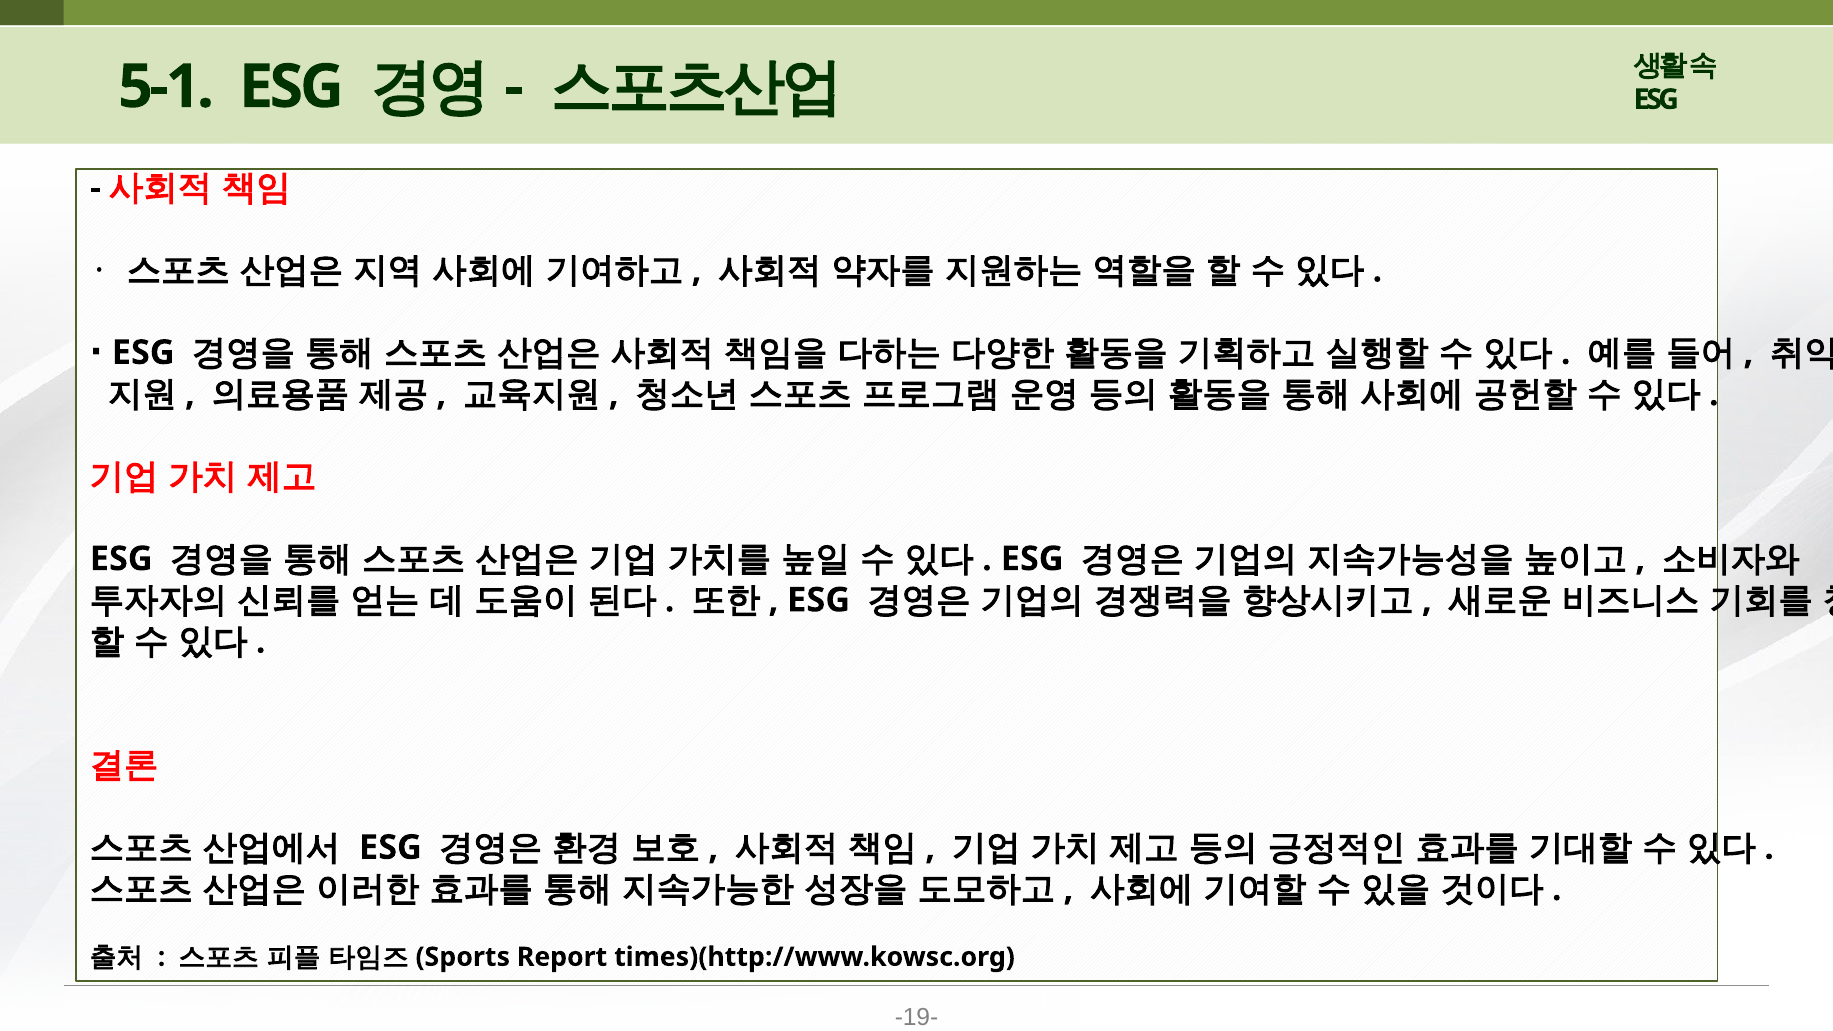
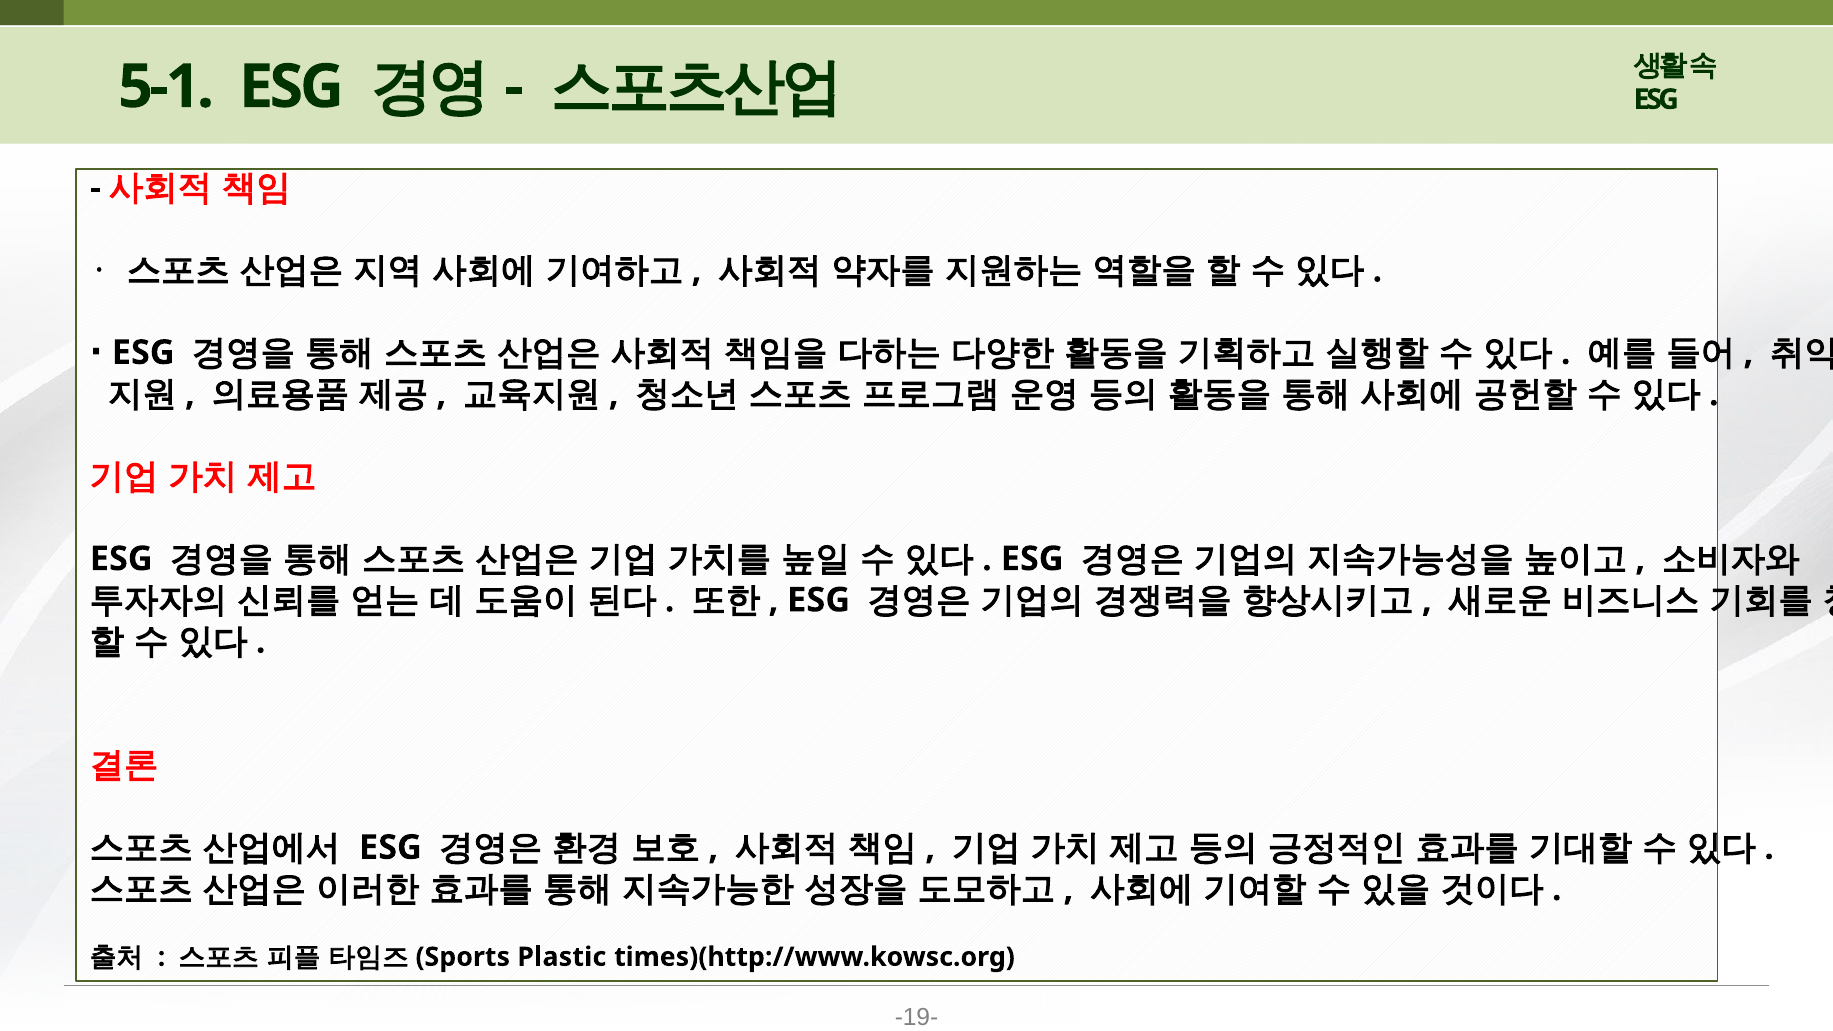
Report: Report -> Plastic
